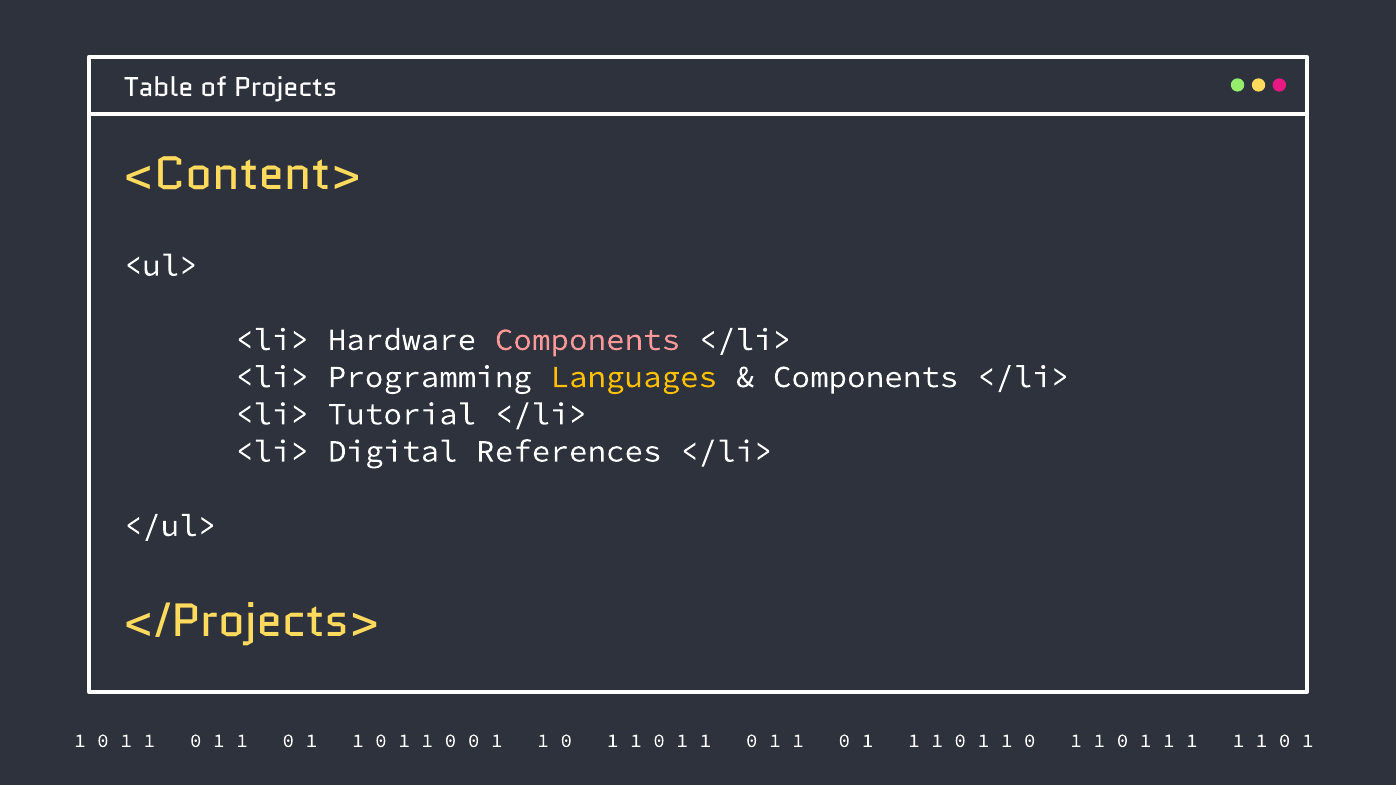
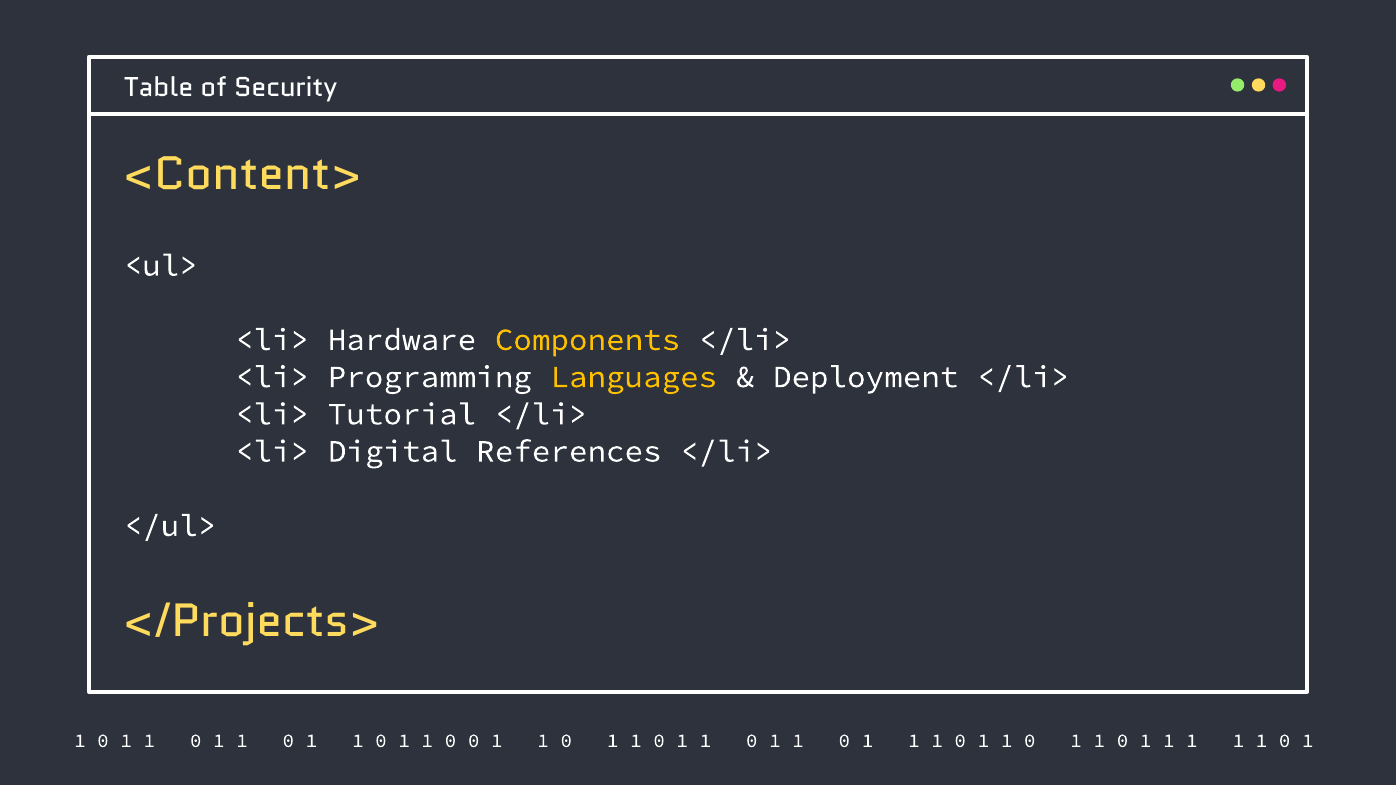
Projects: Projects -> Security
Components at (587, 340) colour: pink -> yellow
Components at (866, 377): Components -> Deployment
